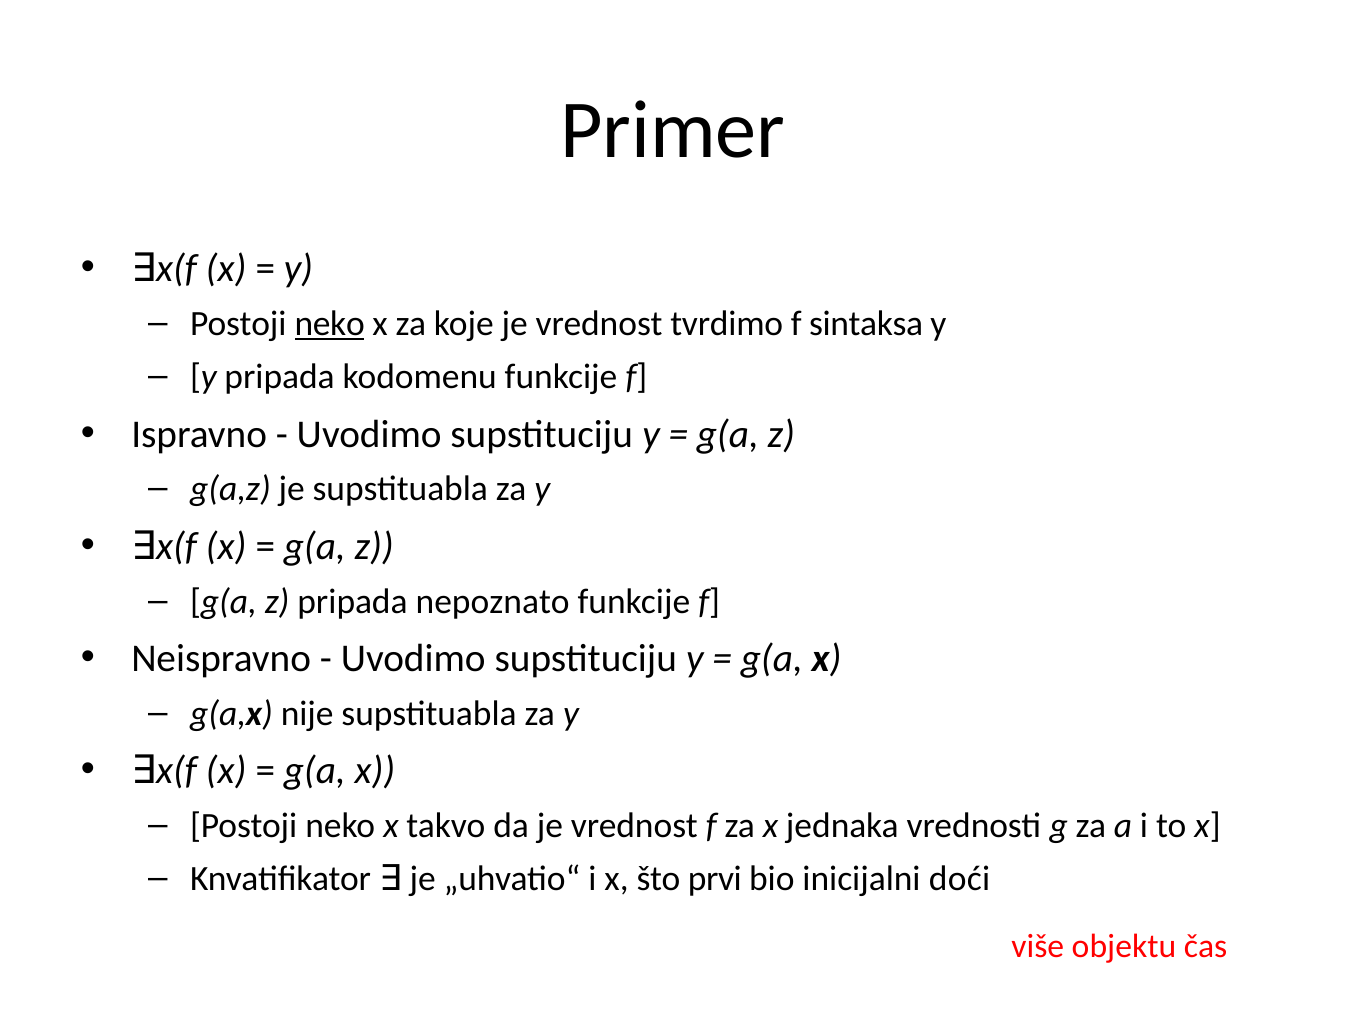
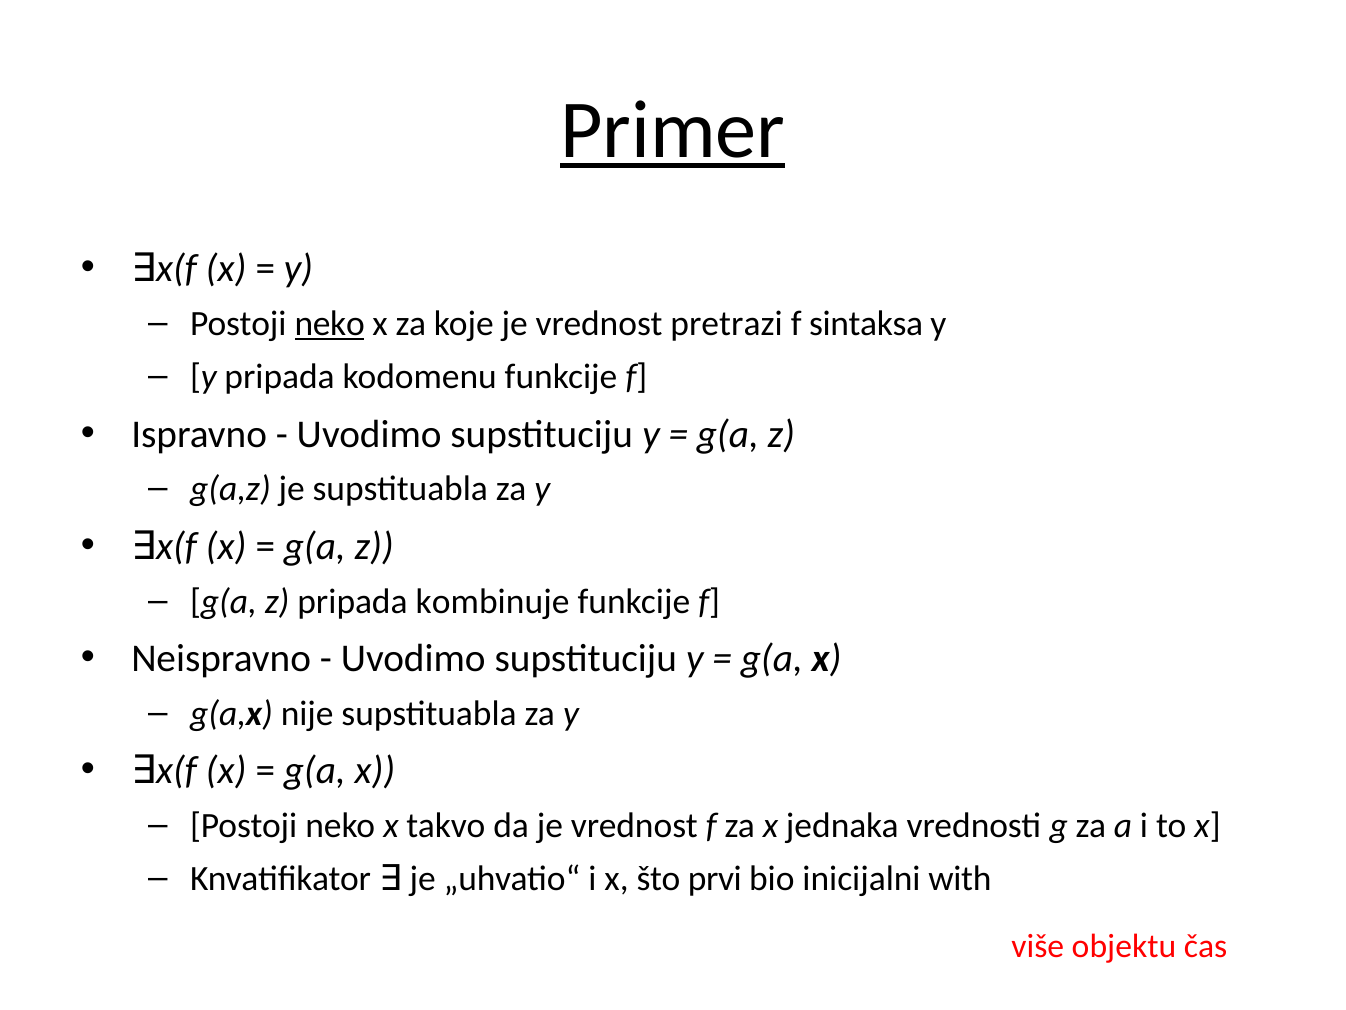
Primer underline: none -> present
tvrdimo: tvrdimo -> pretrazi
nepoznato: nepoznato -> kombinuje
doći: doći -> with
